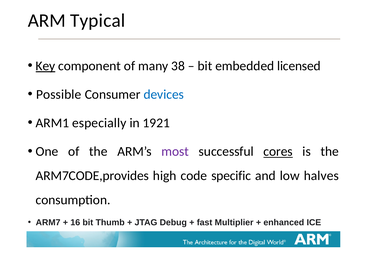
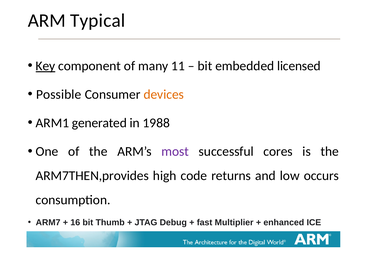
38: 38 -> 11
devices colour: blue -> orange
especially: especially -> generated
1921: 1921 -> 1988
cores underline: present -> none
ARM7CODE,provides: ARM7CODE,provides -> ARM7THEN,provides
specific: specific -> returns
halves: halves -> occurs
